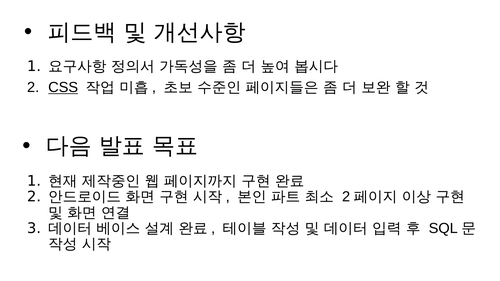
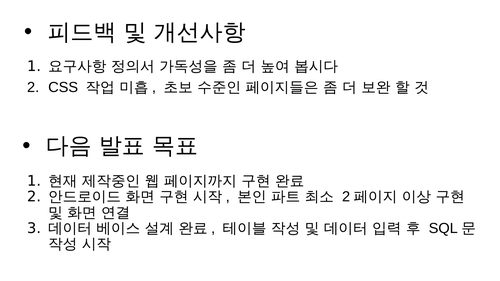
CSS underline: present -> none
